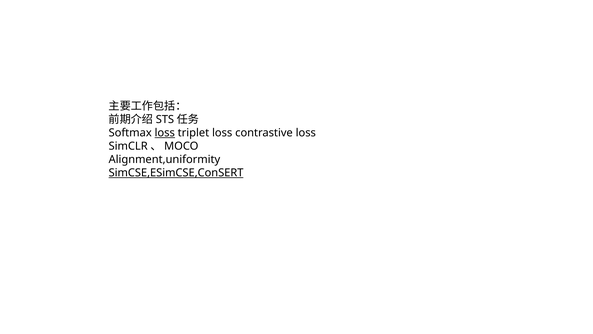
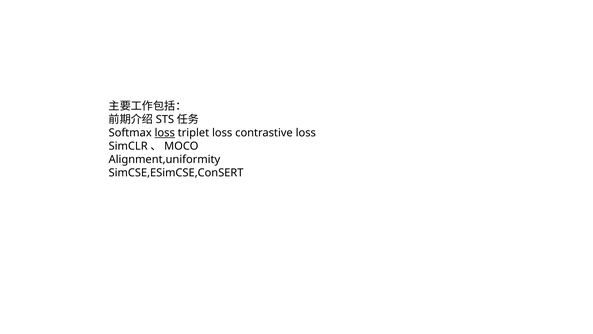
SimCSE,ESimCSE,ConSERT underline: present -> none
